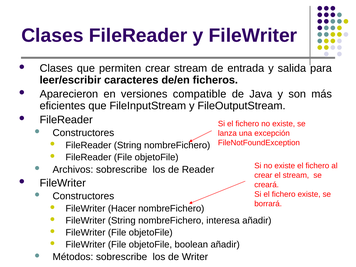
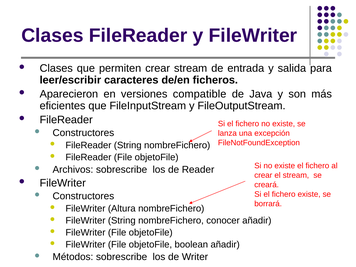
Hacer: Hacer -> Altura
interesa: interesa -> conocer
